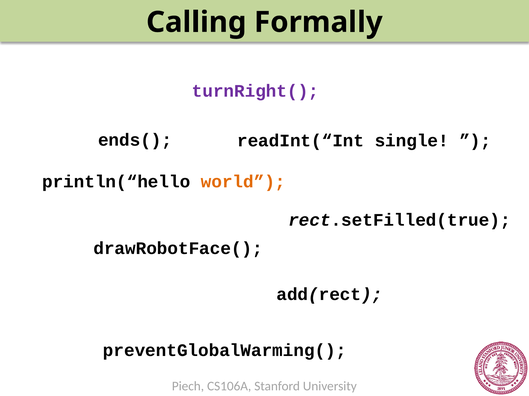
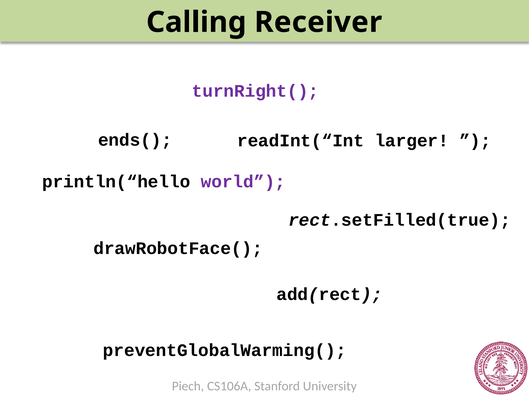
Formally: Formally -> Receiver
single: single -> larger
world colour: orange -> purple
